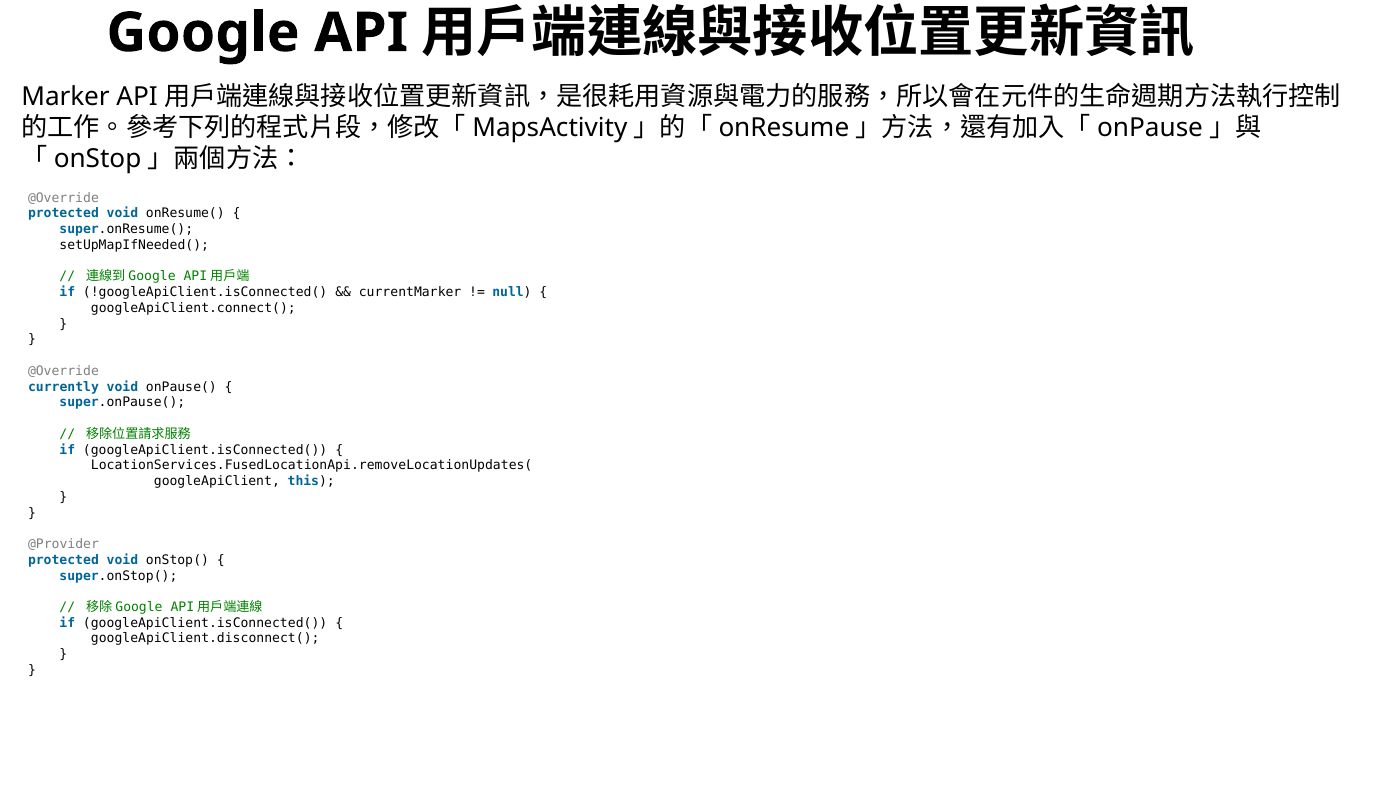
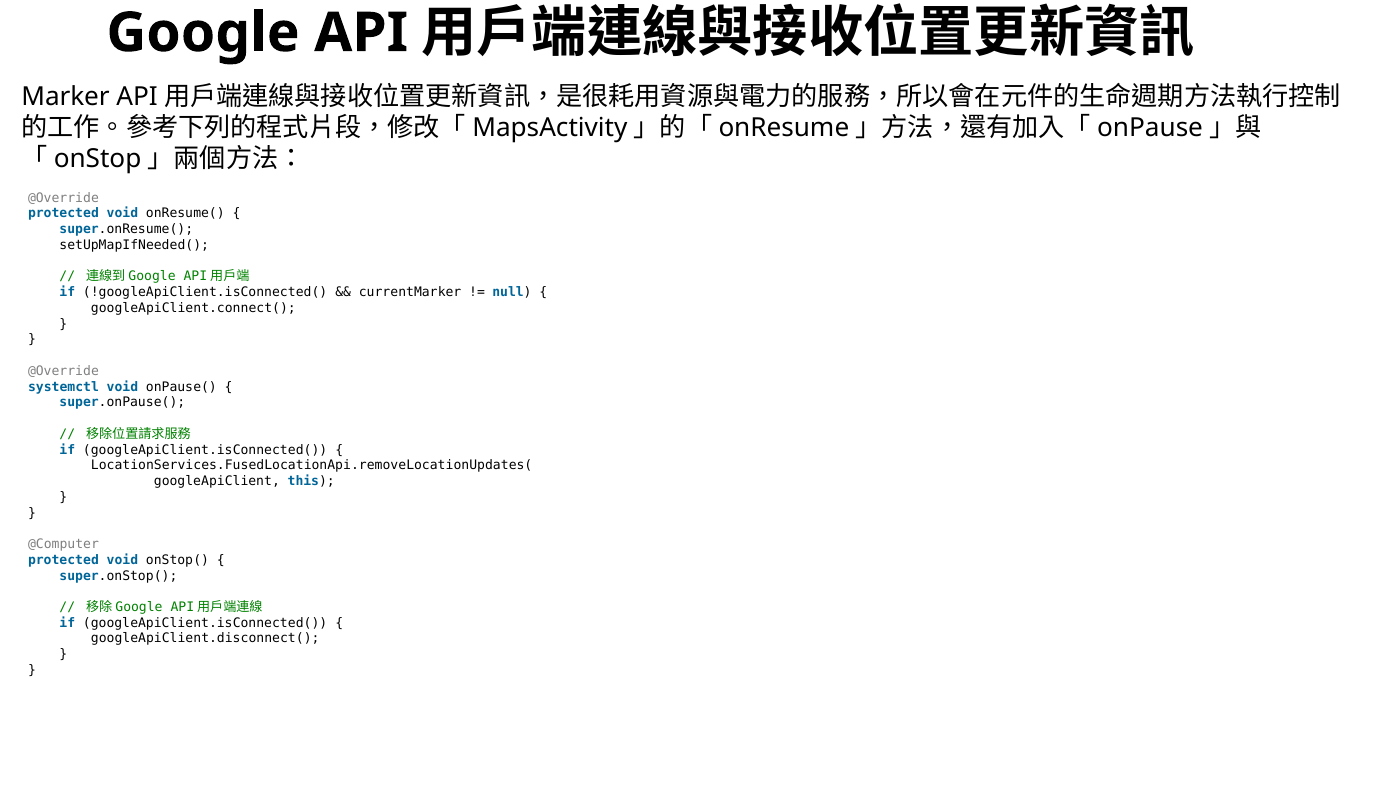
currently: currently -> systemctl
@Provider: @Provider -> @Computer
